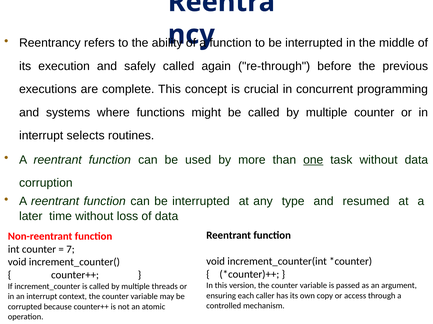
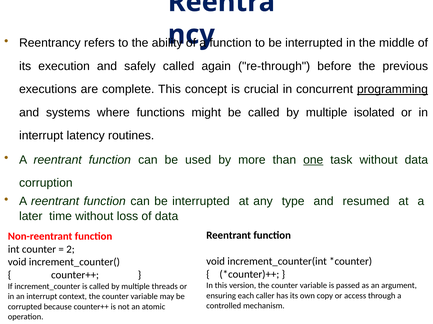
programming underline: none -> present
multiple counter: counter -> isolated
selects: selects -> latency
7: 7 -> 2
